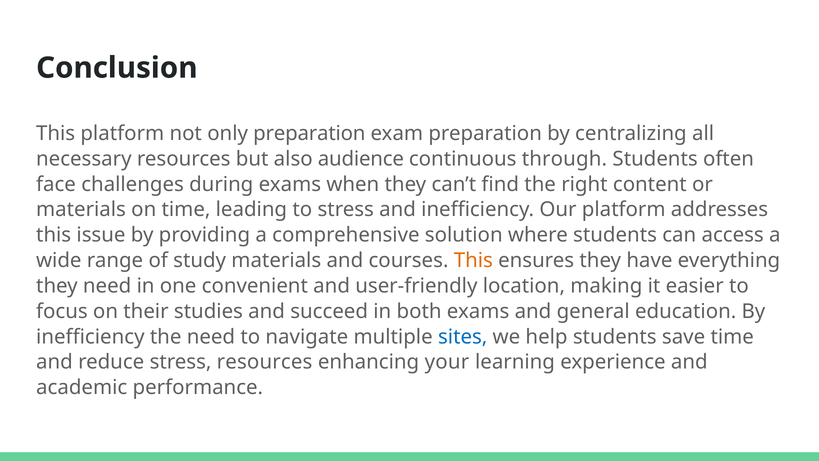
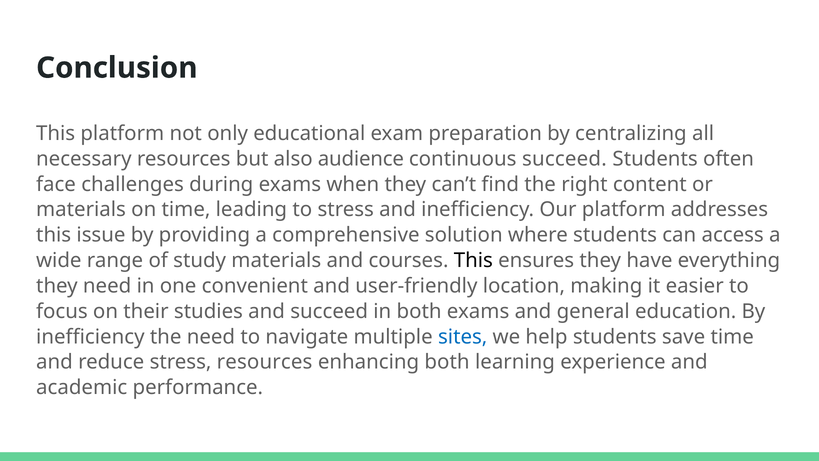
only preparation: preparation -> educational
continuous through: through -> succeed
This at (473, 260) colour: orange -> black
enhancing your: your -> both
